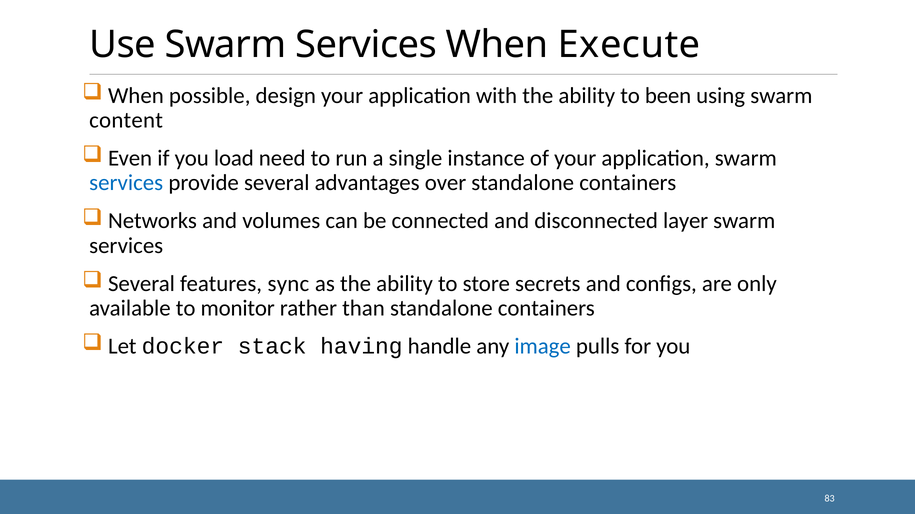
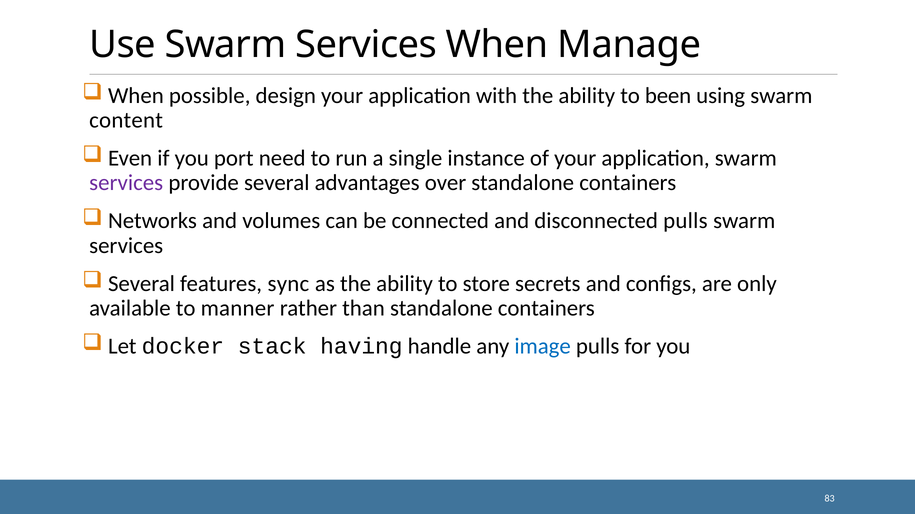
Execute: Execute -> Manage
load: load -> port
services at (126, 183) colour: blue -> purple
disconnected layer: layer -> pulls
monitor: monitor -> manner
